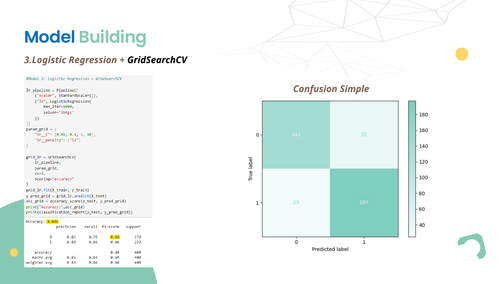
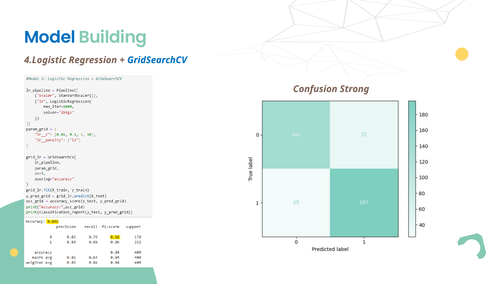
3.Logistic: 3.Logistic -> 4.Logistic
GridSearchCV colour: black -> blue
Simple: Simple -> Strong
